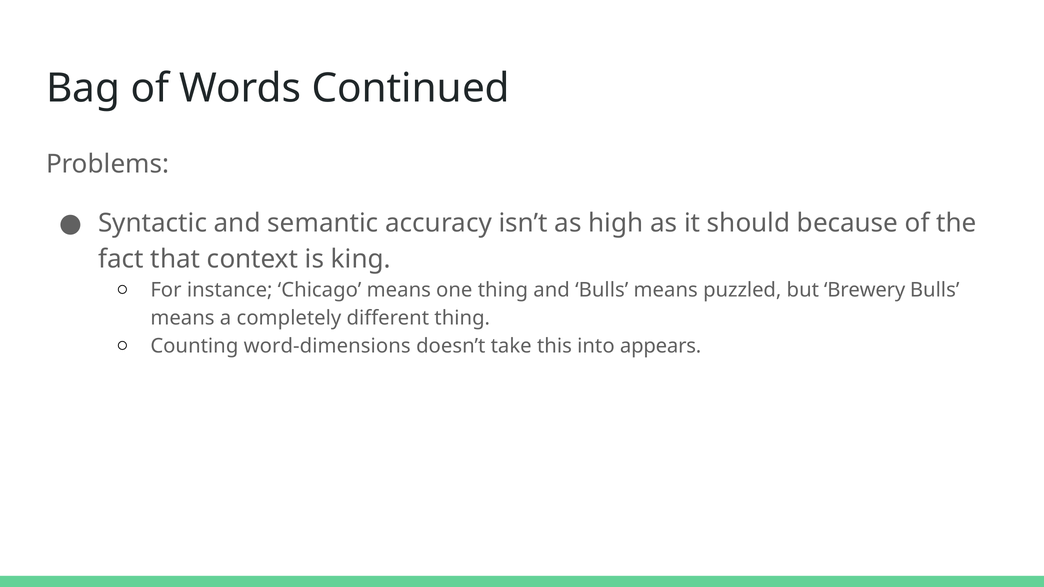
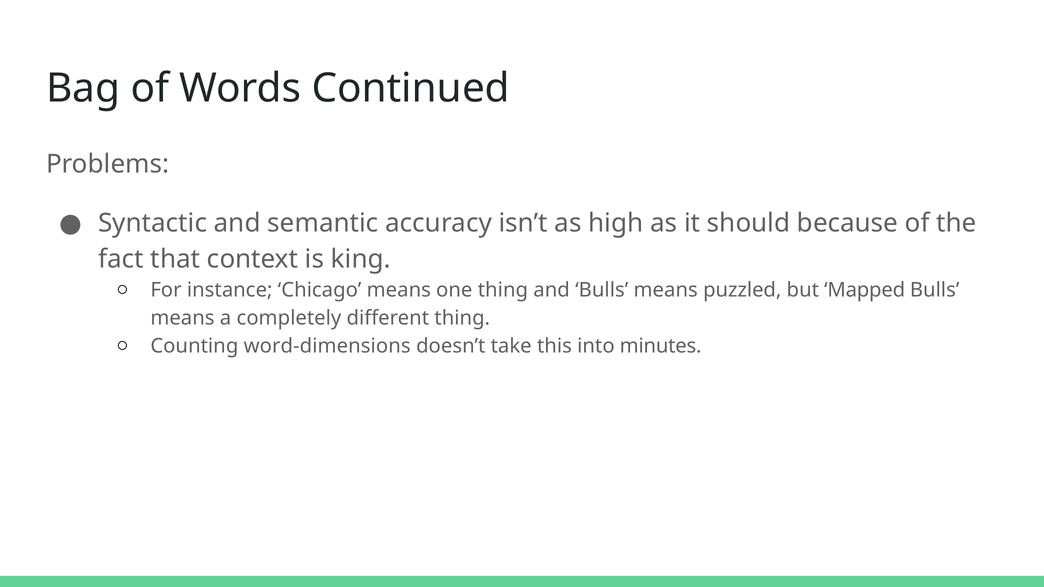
Brewery: Brewery -> Mapped
appears: appears -> minutes
